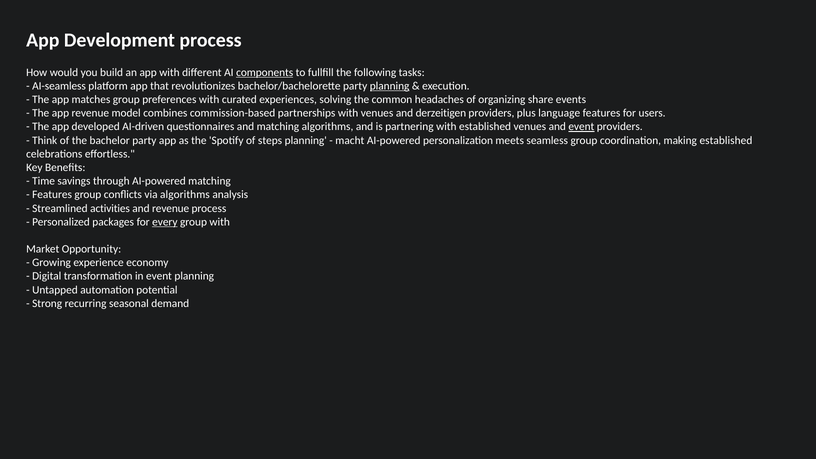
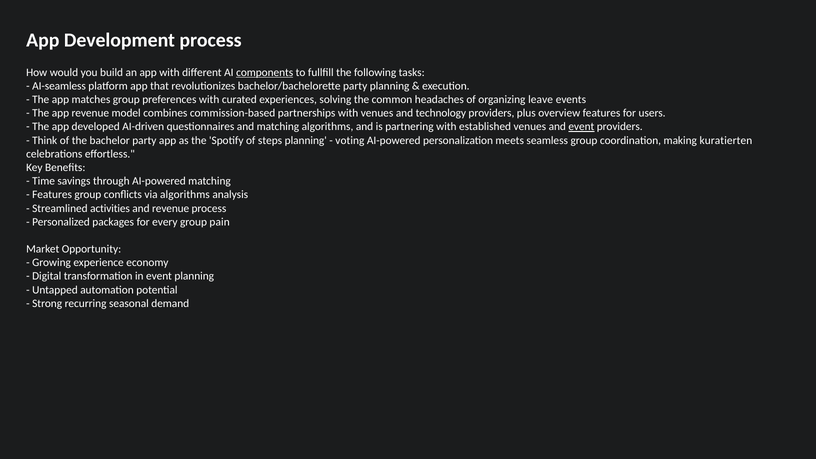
planning at (390, 86) underline: present -> none
share: share -> leave
derzeitigen: derzeitigen -> technology
language: language -> overview
macht: macht -> voting
making established: established -> kuratierten
every underline: present -> none
group with: with -> pain
